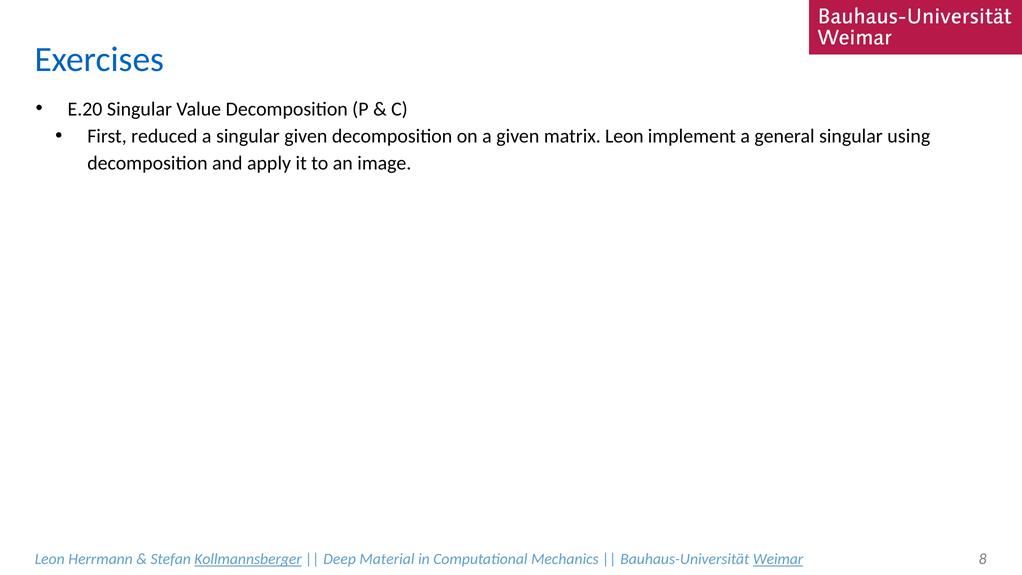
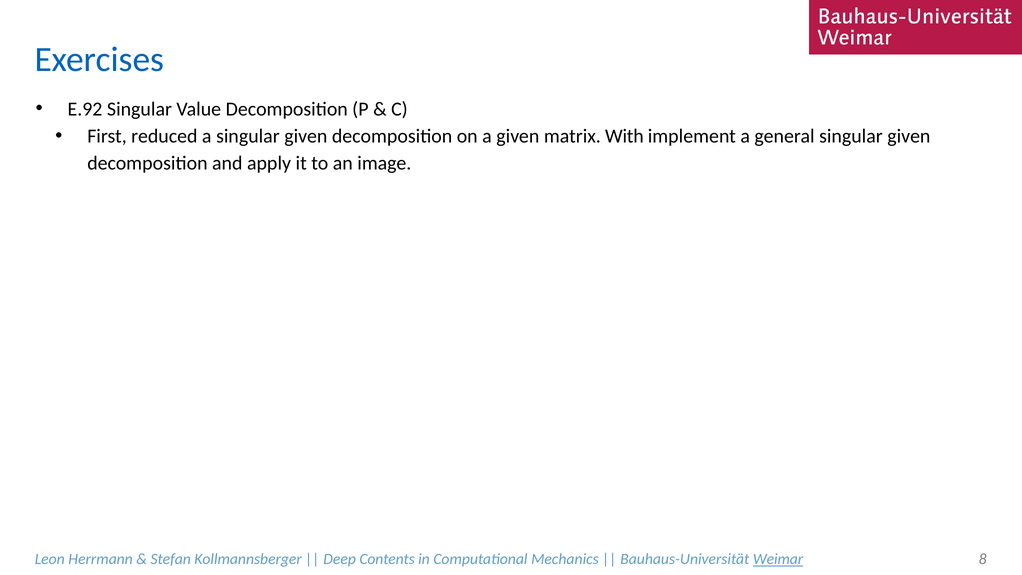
E.20: E.20 -> E.92
matrix Leon: Leon -> With
general singular using: using -> given
Kollmannsberger underline: present -> none
Material: Material -> Contents
